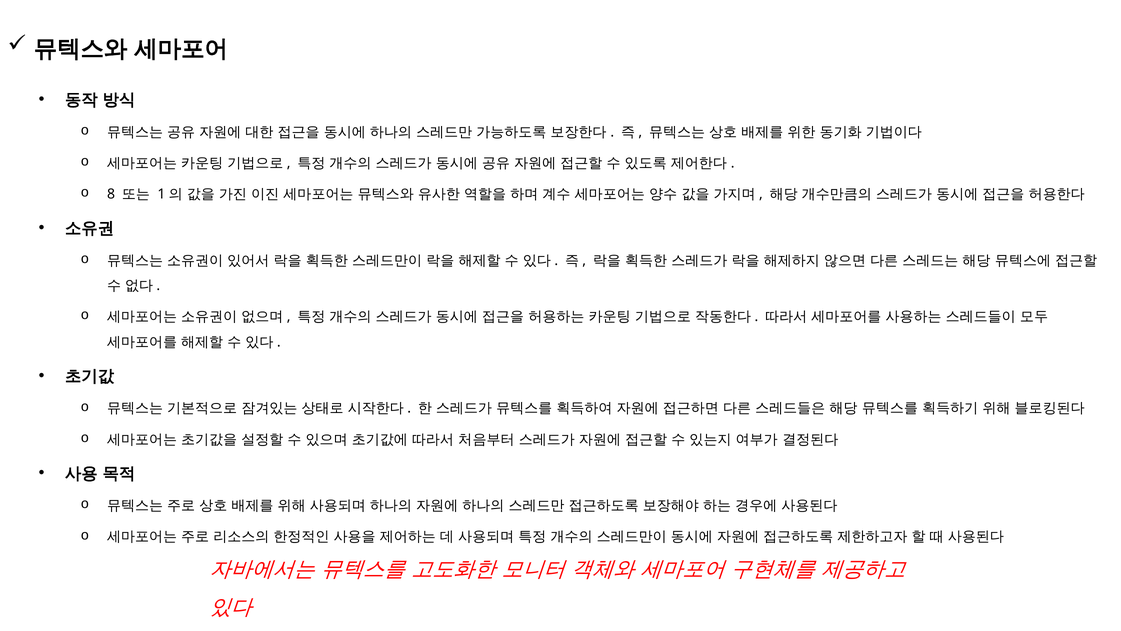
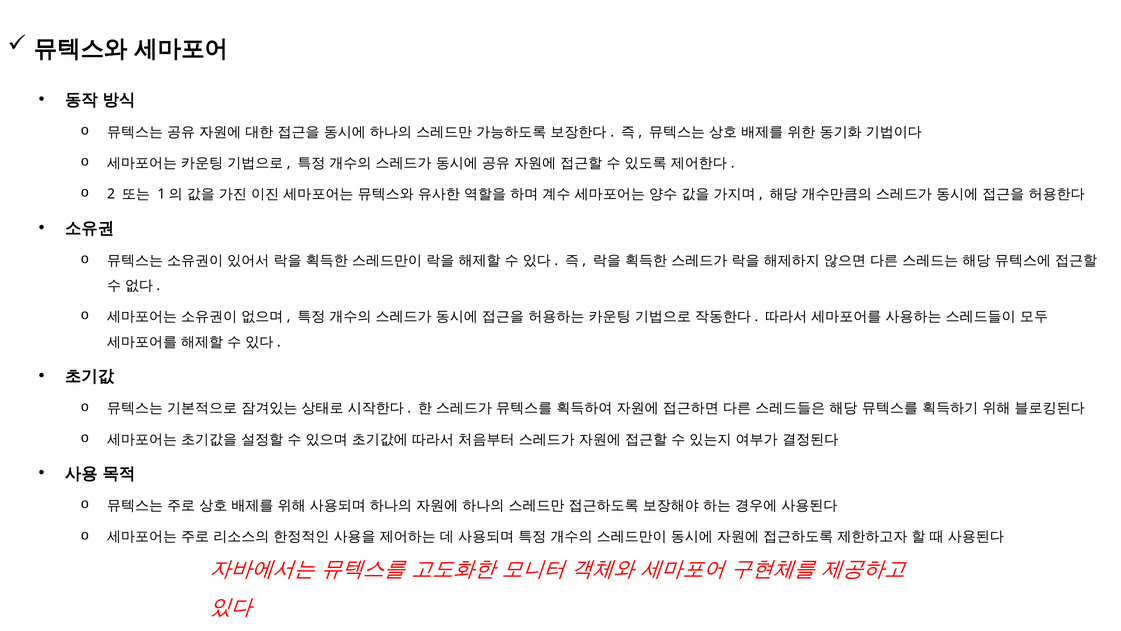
8: 8 -> 2
